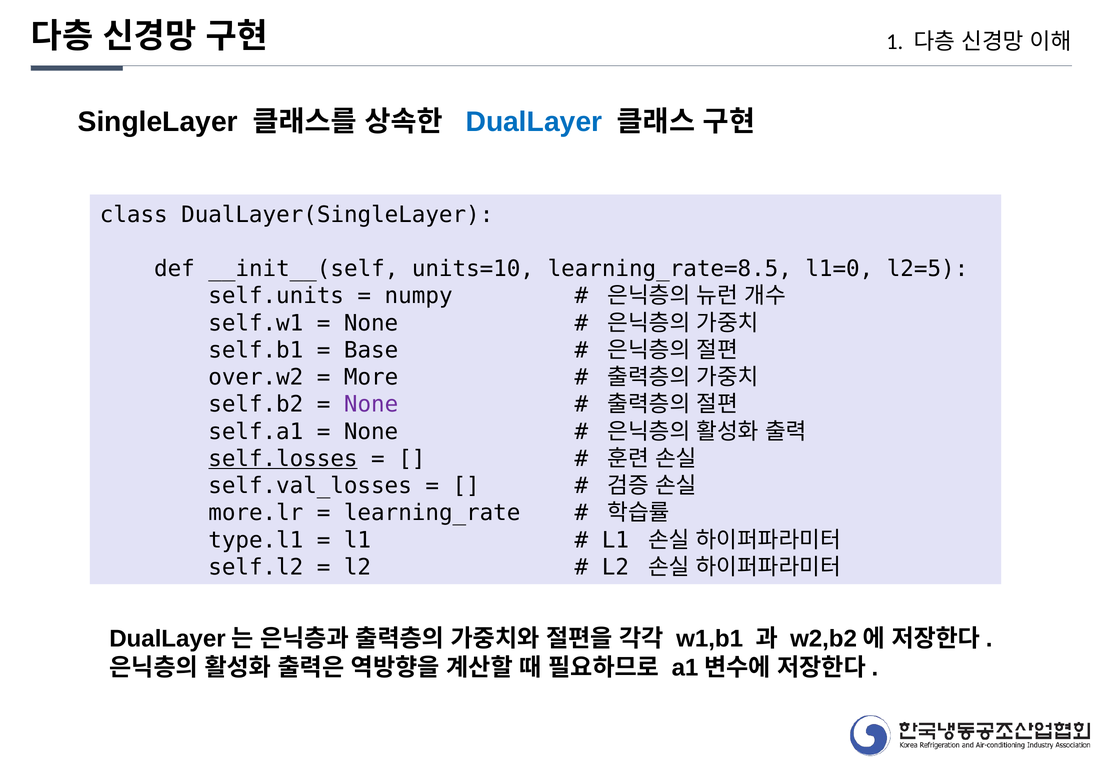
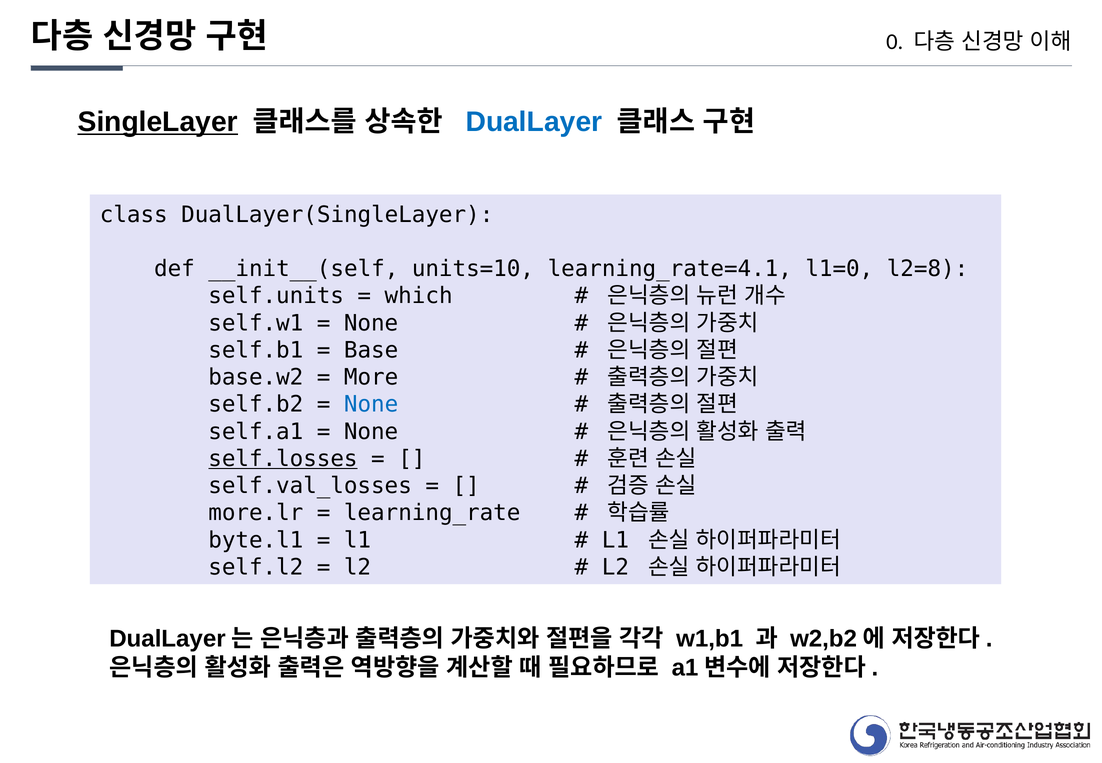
1: 1 -> 0
SingleLayer underline: none -> present
learning_rate=8.5: learning_rate=8.5 -> learning_rate=4.1
l2=5: l2=5 -> l2=8
numpy: numpy -> which
over.w2: over.w2 -> base.w2
None at (371, 404) colour: purple -> blue
type.l1: type.l1 -> byte.l1
